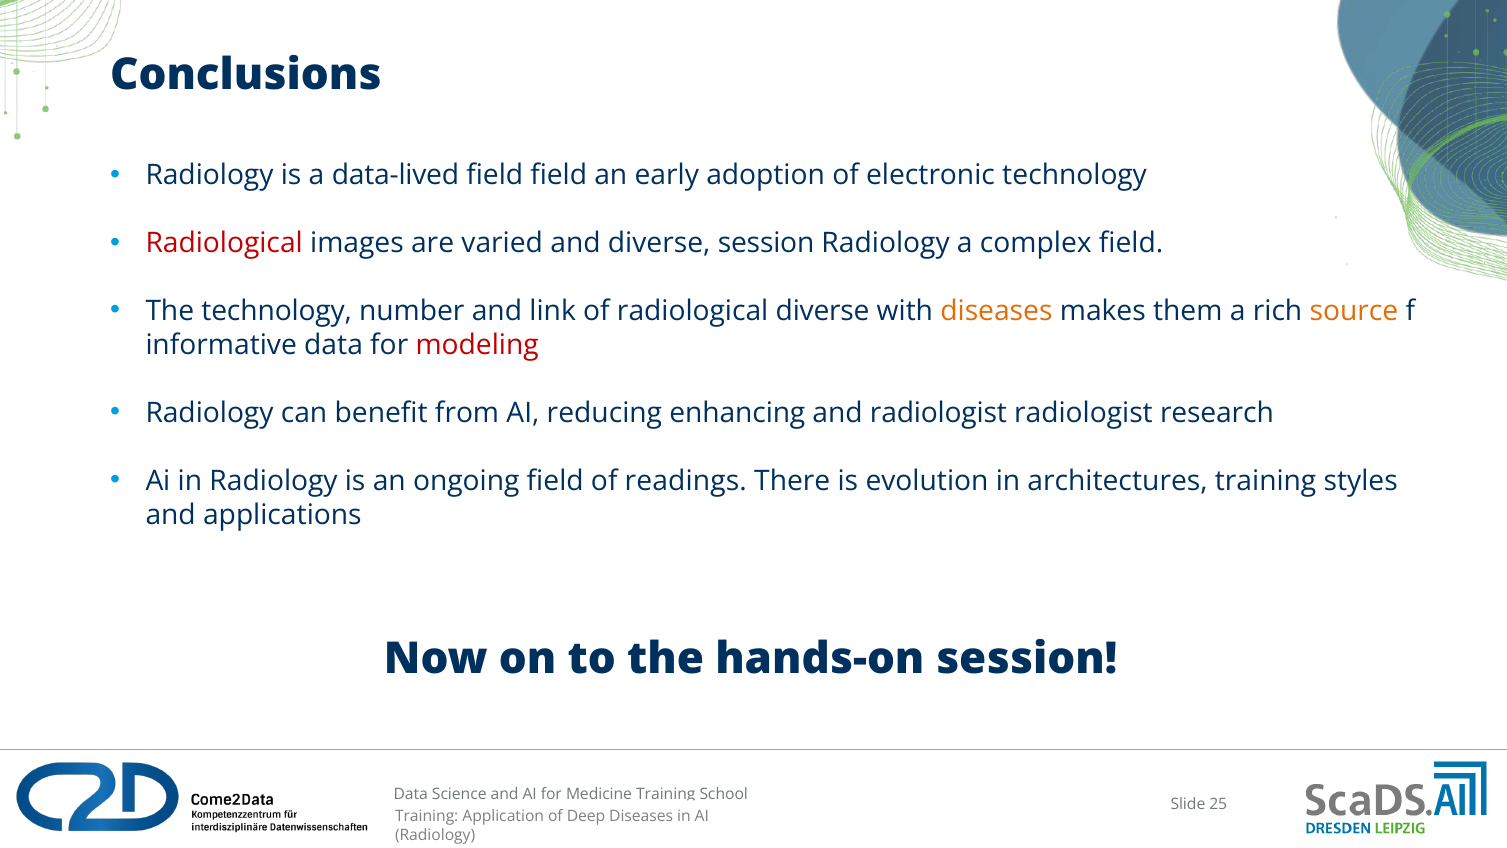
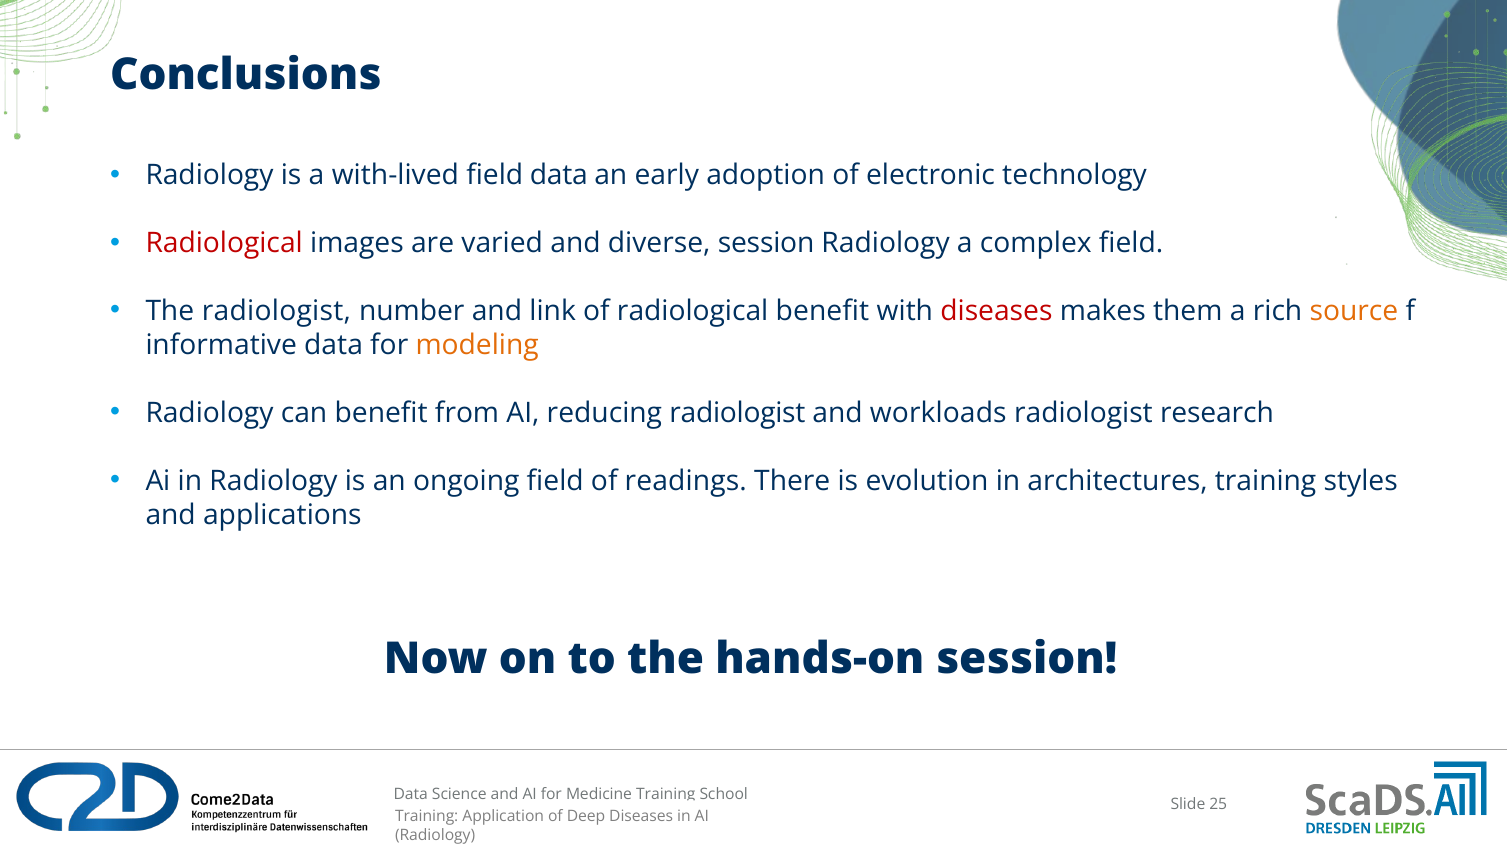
data-lived: data-lived -> with-lived
field field: field -> data
The technology: technology -> radiologist
radiological diverse: diverse -> benefit
diseases at (996, 311) colour: orange -> red
modeling colour: red -> orange
reducing enhancing: enhancing -> radiologist
and radiologist: radiologist -> workloads
